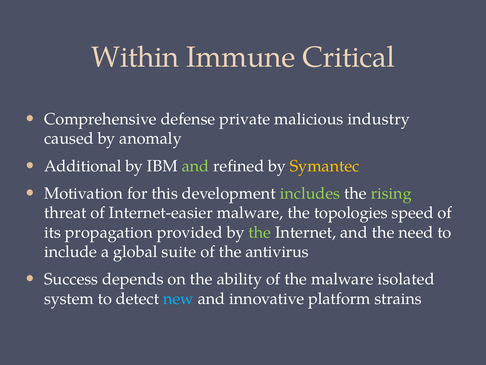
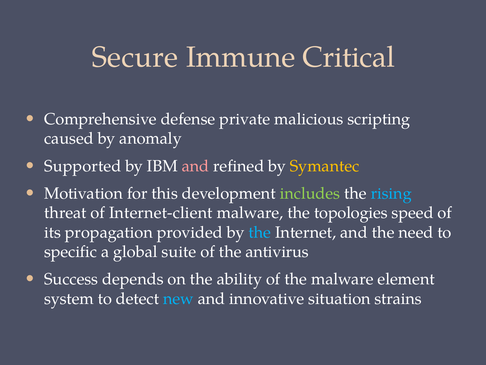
Within: Within -> Secure
industry: industry -> scripting
Additional: Additional -> Supported
and at (195, 166) colour: light green -> pink
rising colour: light green -> light blue
Internet-easier: Internet-easier -> Internet-client
the at (260, 232) colour: light green -> light blue
include: include -> specific
isolated: isolated -> element
platform: platform -> situation
